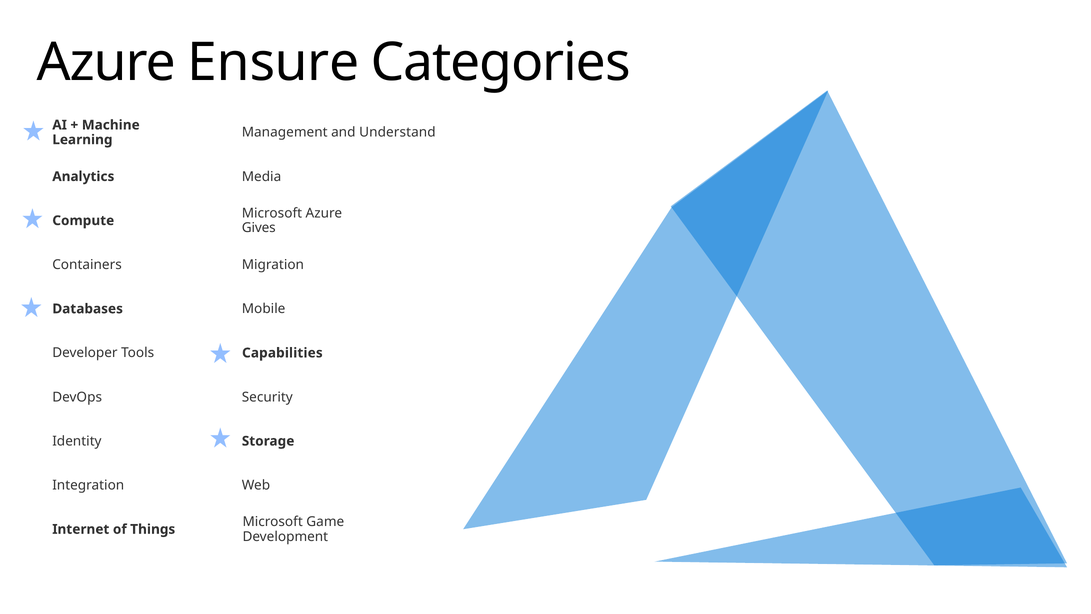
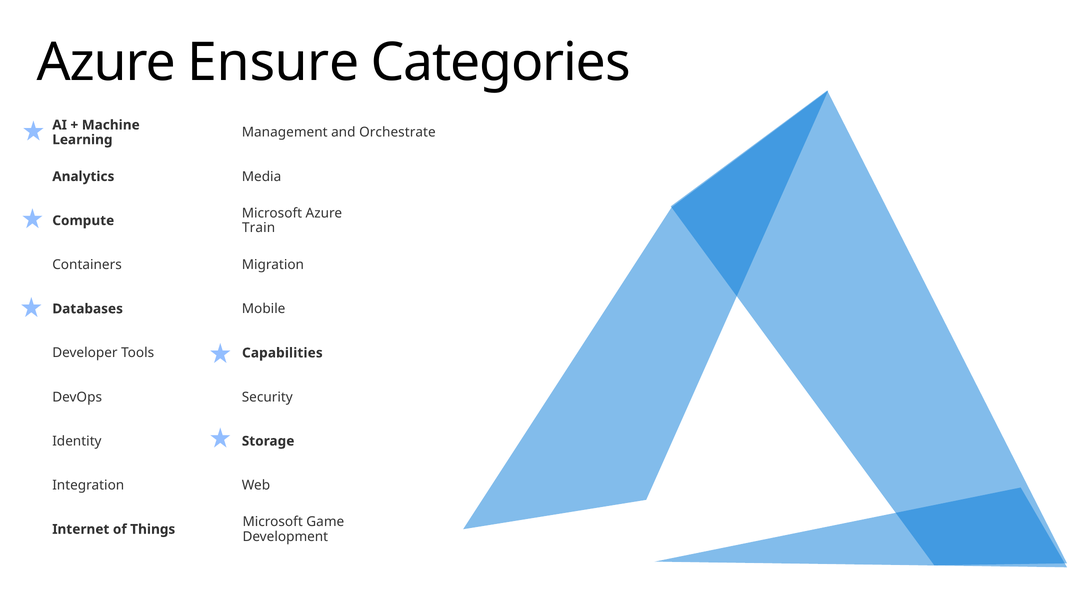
Understand: Understand -> Orchestrate
Gives: Gives -> Train
